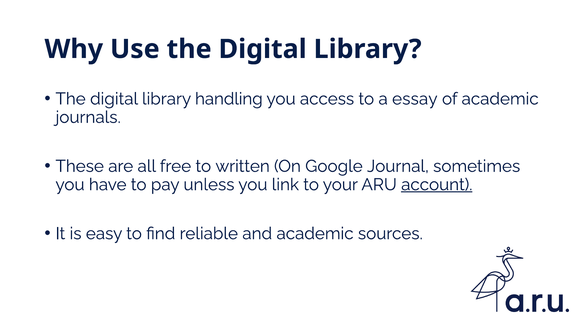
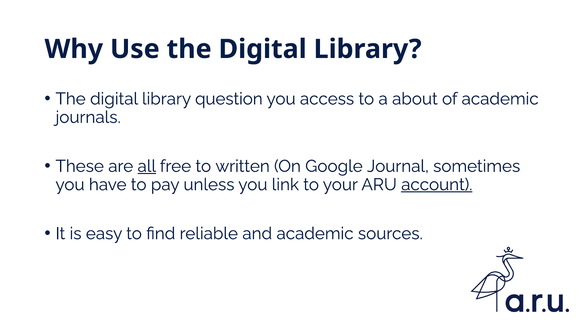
handling: handling -> question
essay: essay -> about
all underline: none -> present
